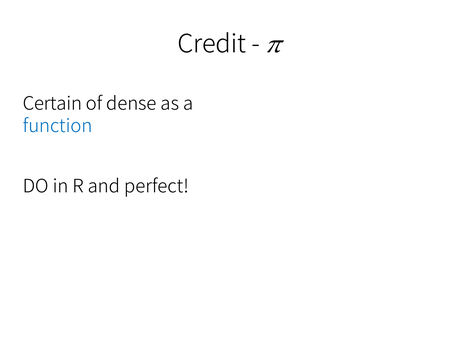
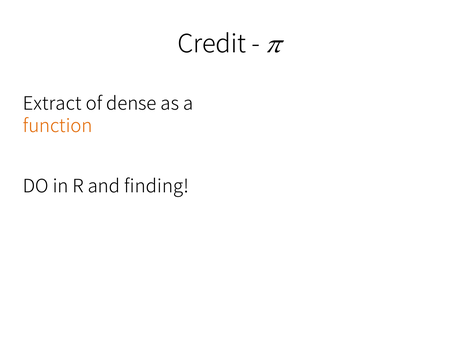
Certain: Certain -> Extract
function colour: blue -> orange
perfect: perfect -> finding
